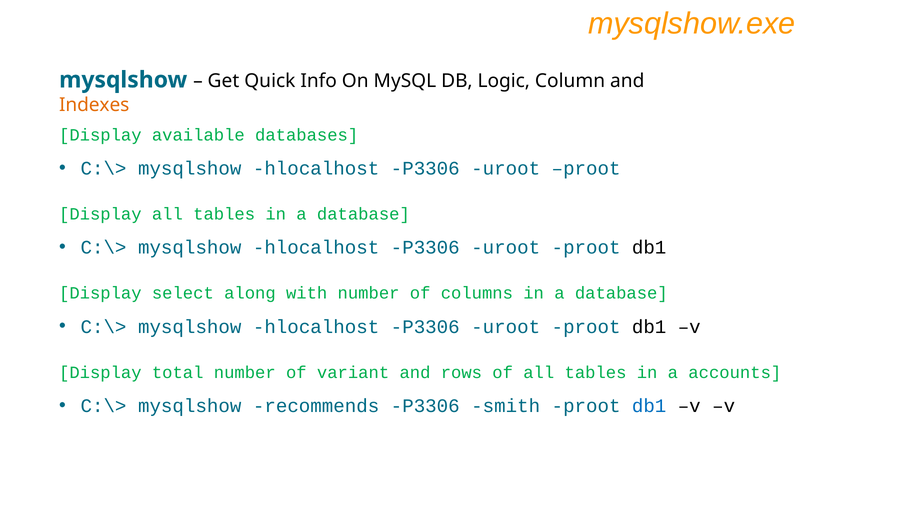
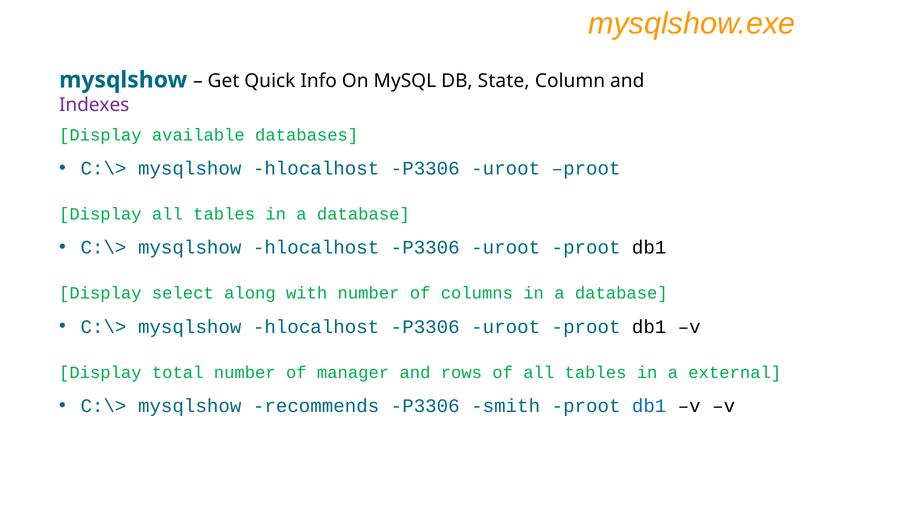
Logic: Logic -> State
Indexes colour: orange -> purple
variant: variant -> manager
accounts: accounts -> external
